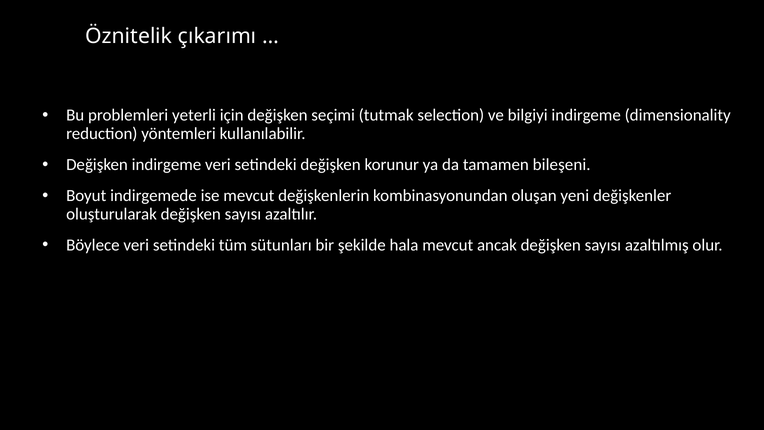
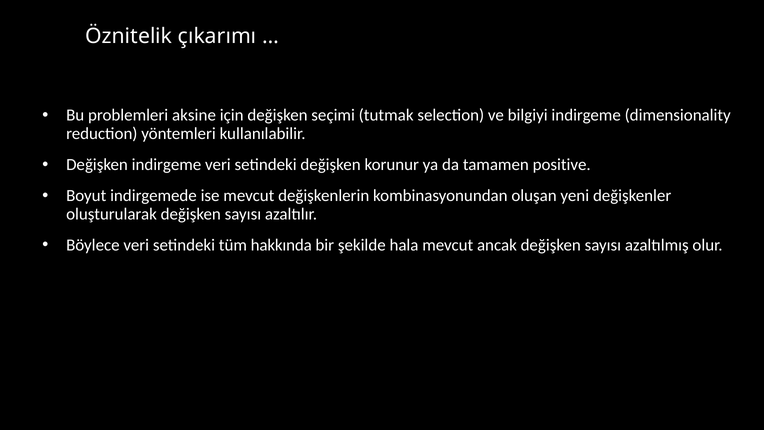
yeterli: yeterli -> aksine
bileşeni: bileşeni -> positive
sütunları: sütunları -> hakkında
